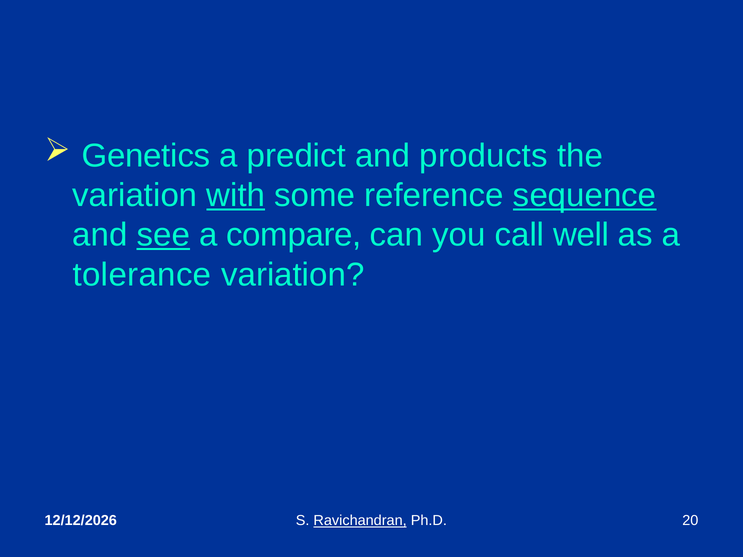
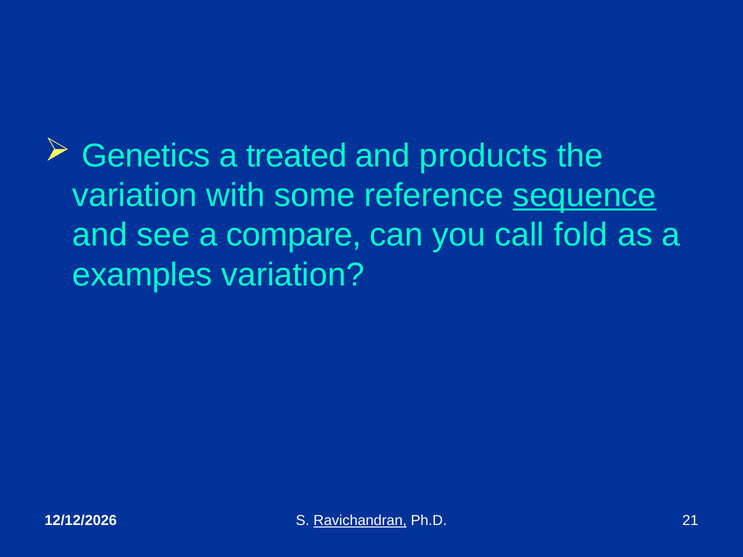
predict: predict -> treated
with underline: present -> none
see underline: present -> none
well: well -> fold
tolerance: tolerance -> examples
20: 20 -> 21
